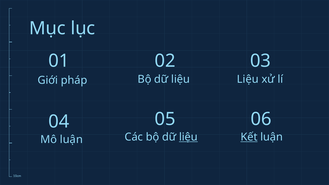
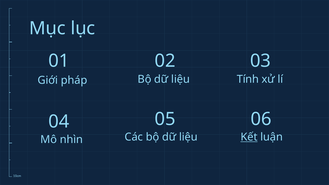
Liệu at (248, 79): Liệu -> Tính
liệu at (188, 137) underline: present -> none
Mô luận: luận -> nhìn
